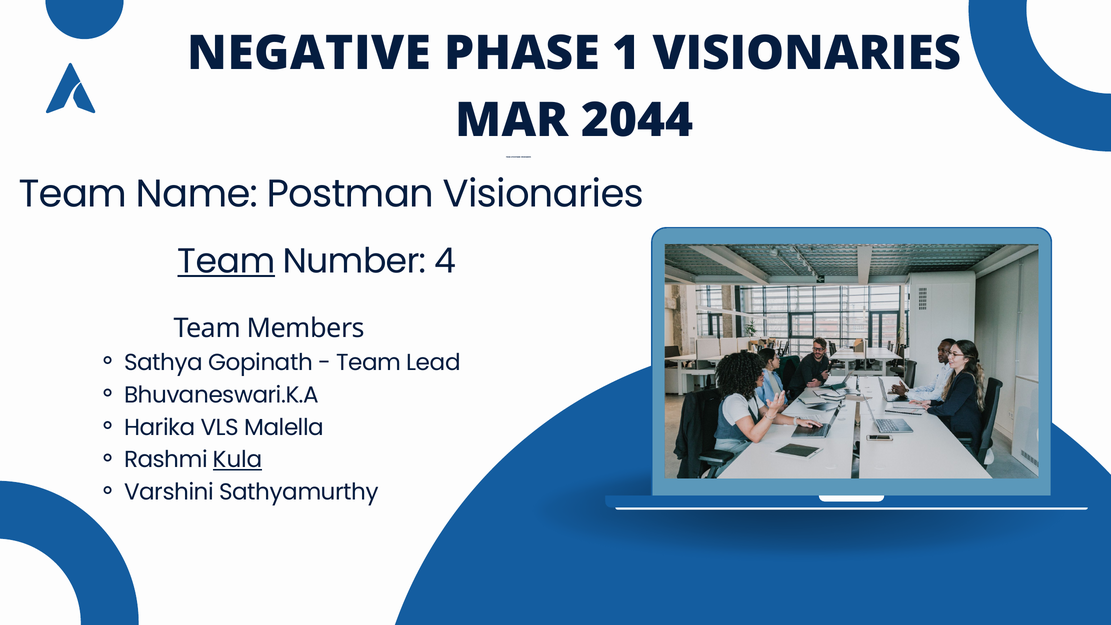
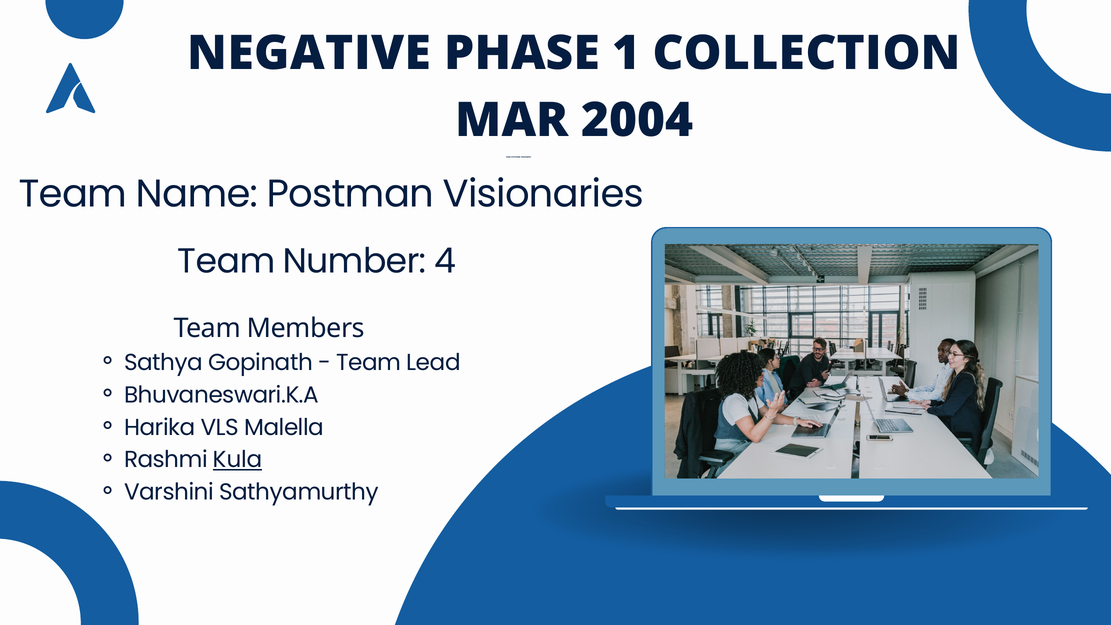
1 VISIONARIES: VISIONARIES -> COLLECTION
2044: 2044 -> 2004
Team at (226, 261) underline: present -> none
